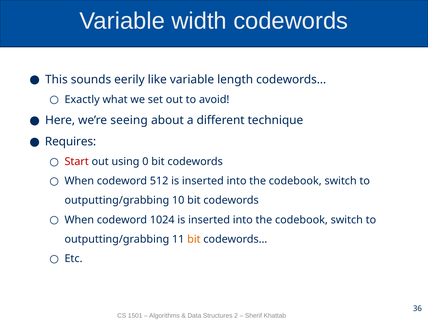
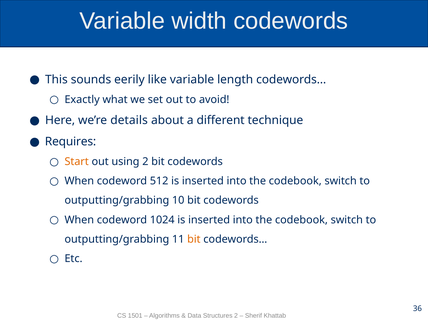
seeing: seeing -> details
Start colour: red -> orange
using 0: 0 -> 2
